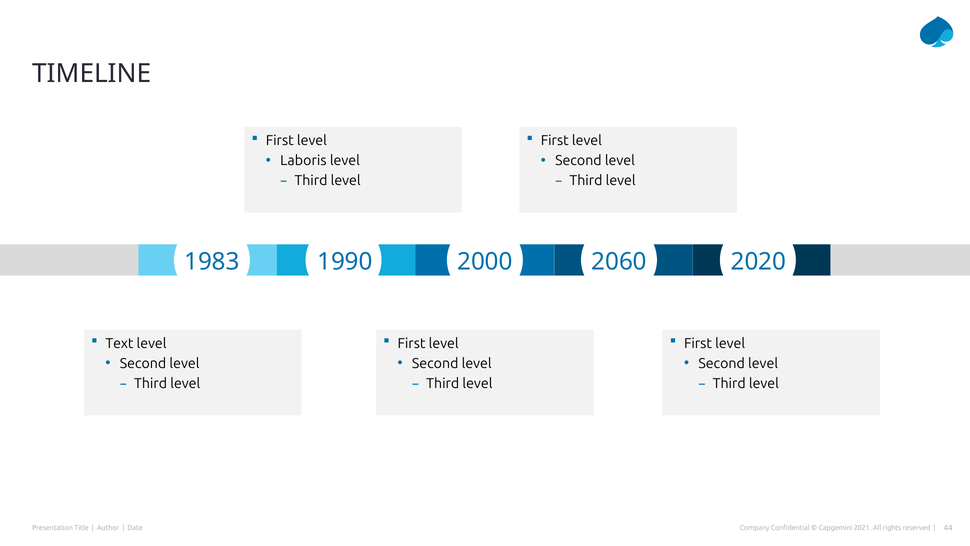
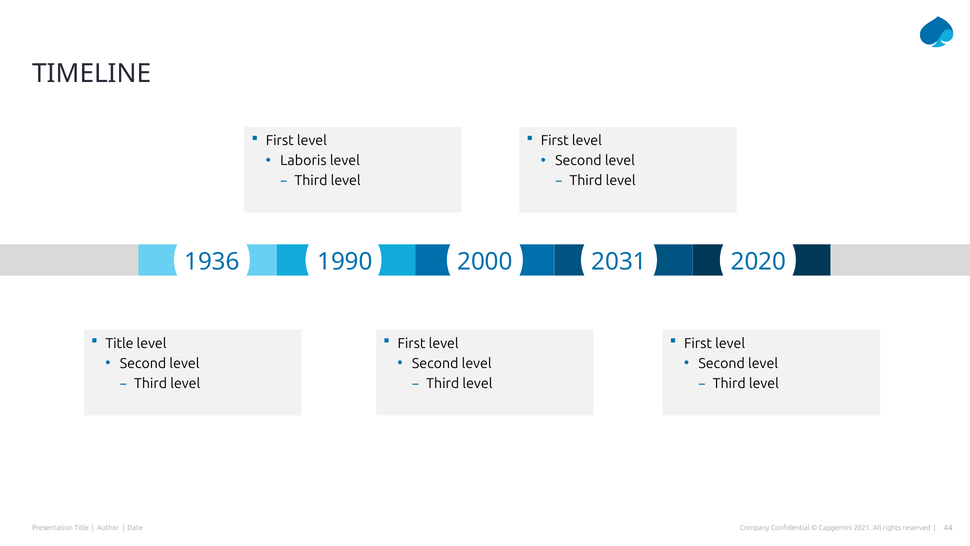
1983: 1983 -> 1936
2060: 2060 -> 2031
Text at (119, 343): Text -> Title
